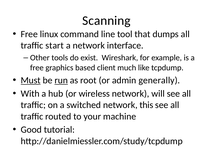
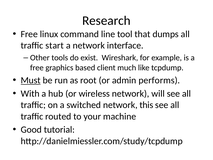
Scanning: Scanning -> Research
run underline: present -> none
generally: generally -> performs
